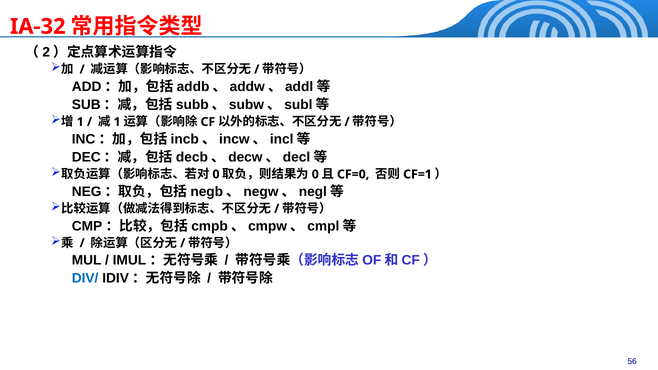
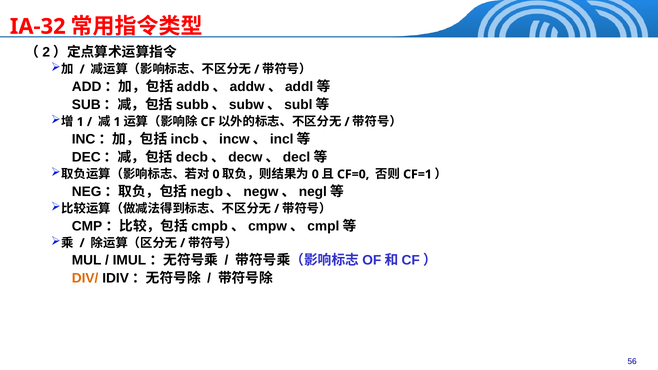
DIV/ colour: blue -> orange
